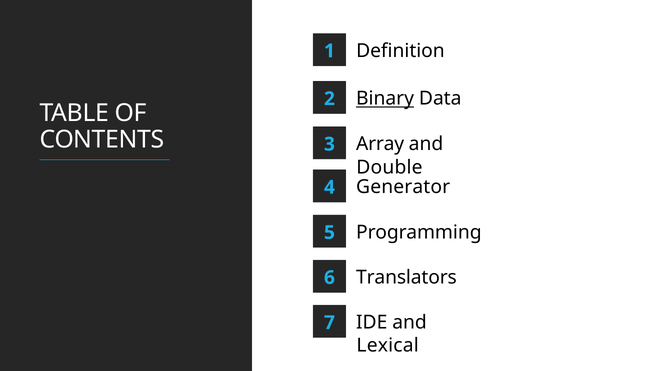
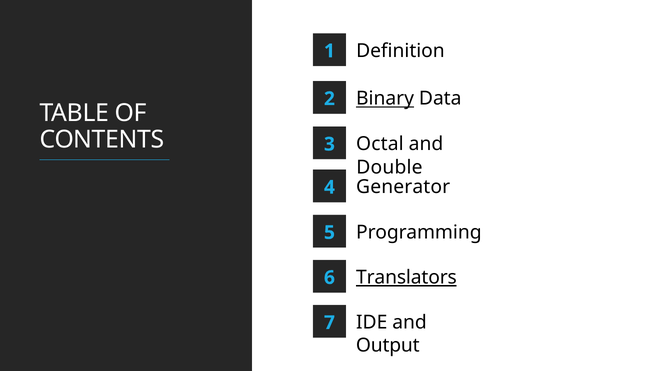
Array: Array -> Octal
Translators underline: none -> present
Lexical: Lexical -> Output
